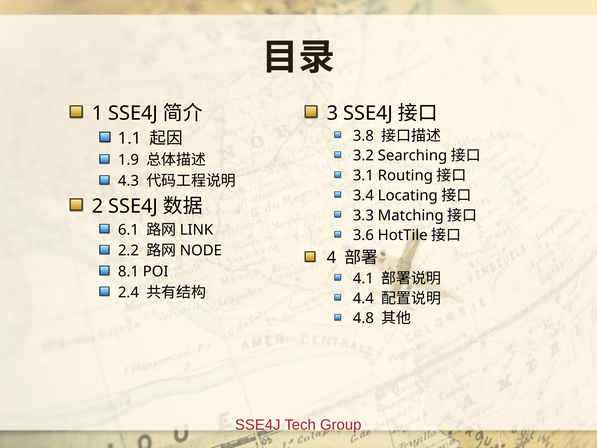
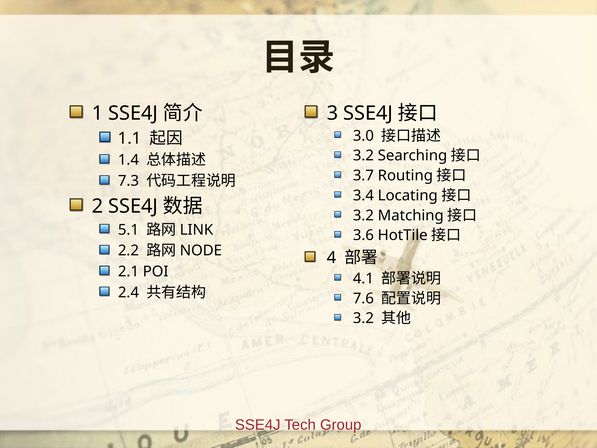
3.8: 3.8 -> 3.0
1.9: 1.9 -> 1.4
3.1: 3.1 -> 3.7
4.3: 4.3 -> 7.3
3.3 at (363, 215): 3.3 -> 3.2
6.1: 6.1 -> 5.1
8.1: 8.1 -> 2.1
4.4: 4.4 -> 7.6
4.8 at (363, 318): 4.8 -> 3.2
